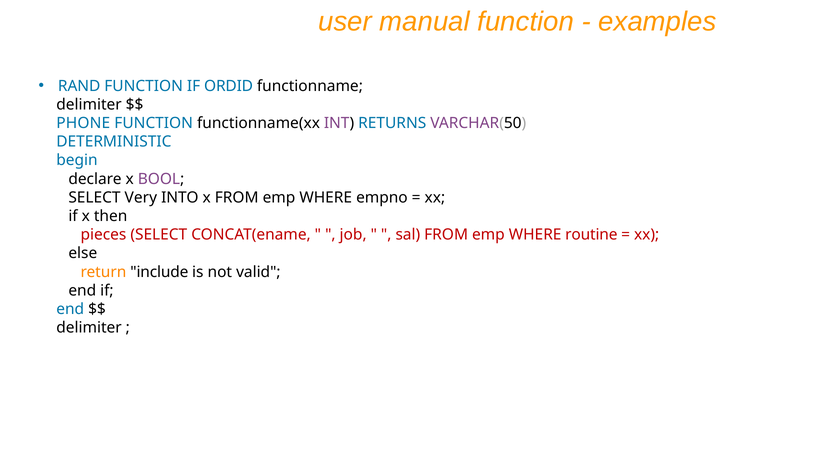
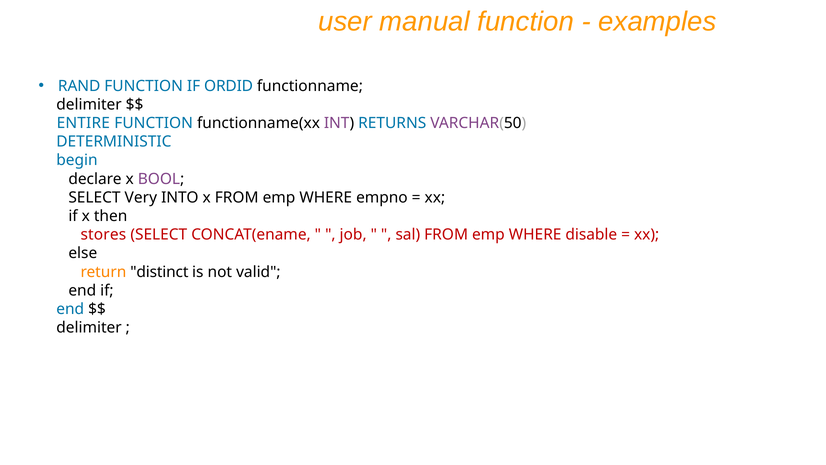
PHONE: PHONE -> ENTIRE
pieces: pieces -> stores
routine: routine -> disable
include: include -> distinct
